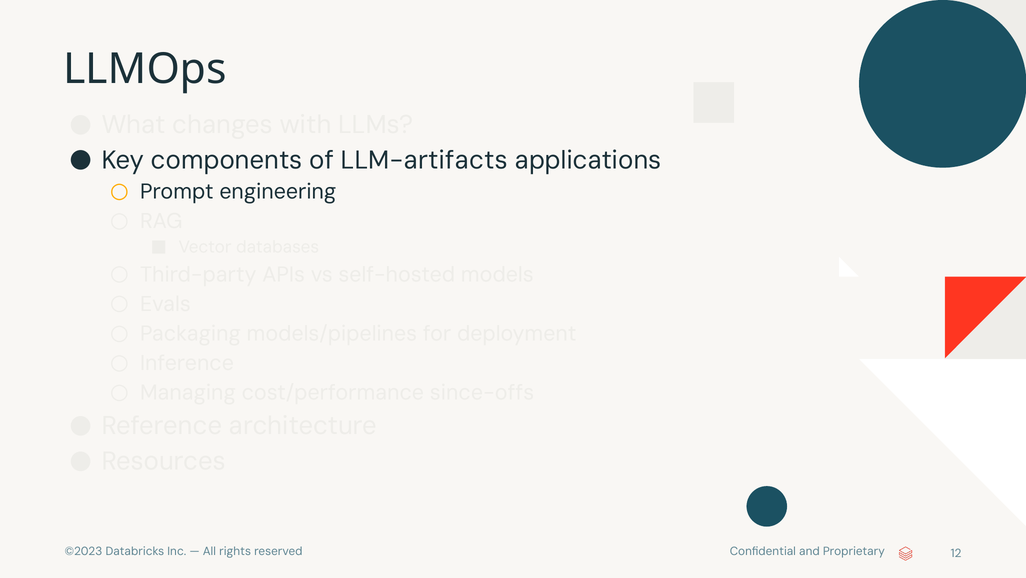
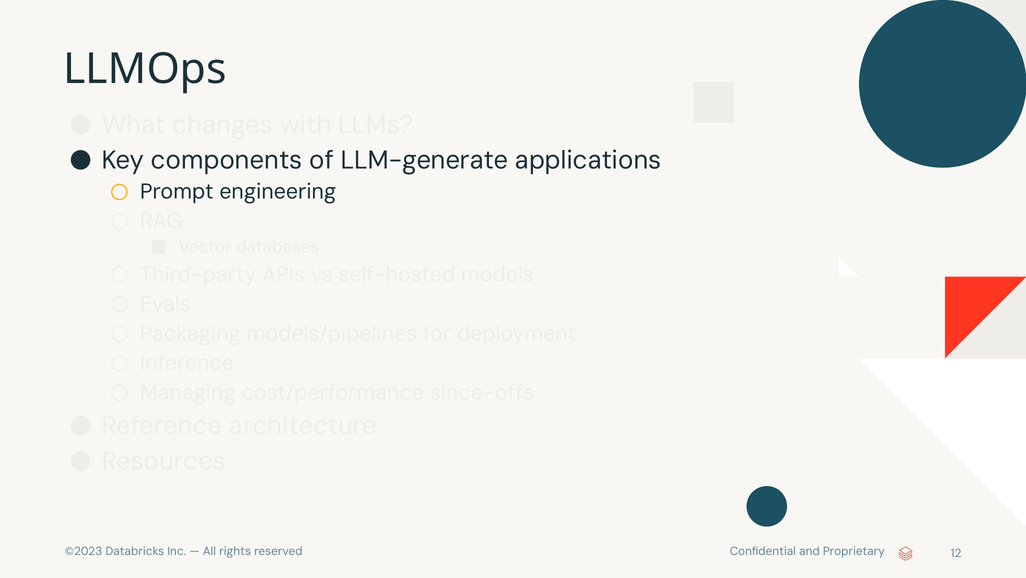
LLM-artifacts: LLM-artifacts -> LLM-generate
